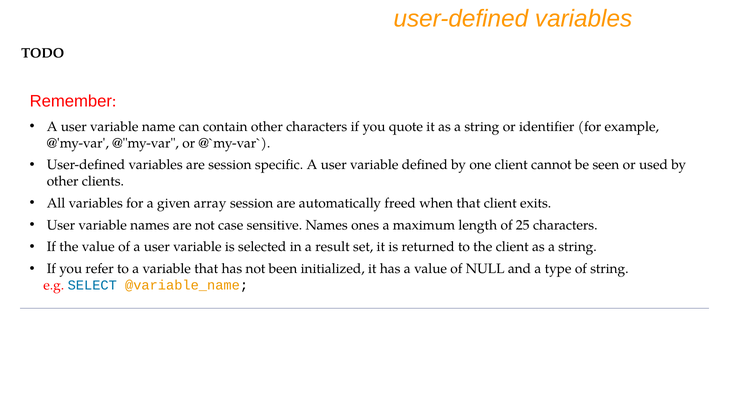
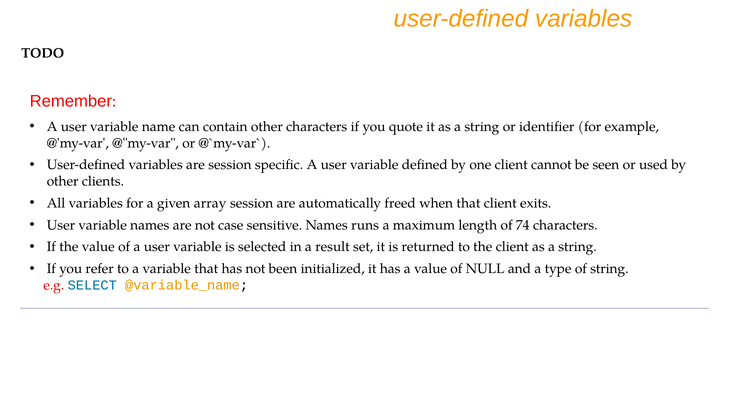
ones: ones -> runs
25: 25 -> 74
